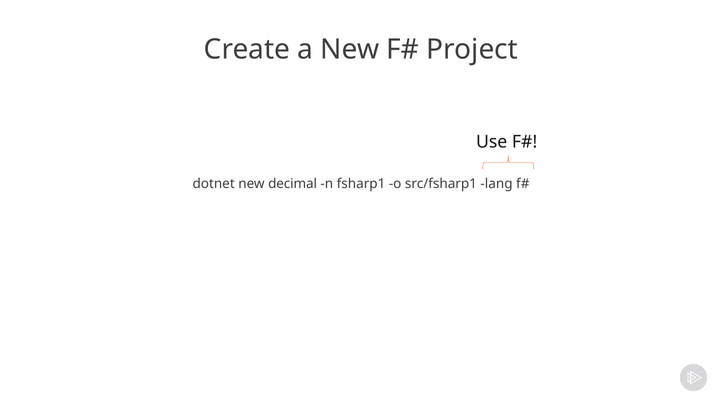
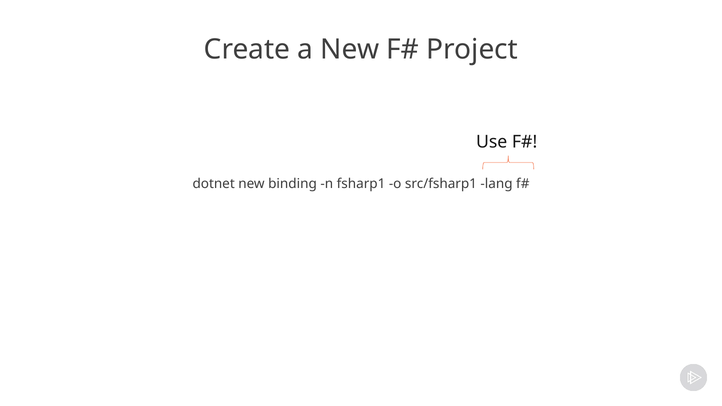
decimal: decimal -> binding
